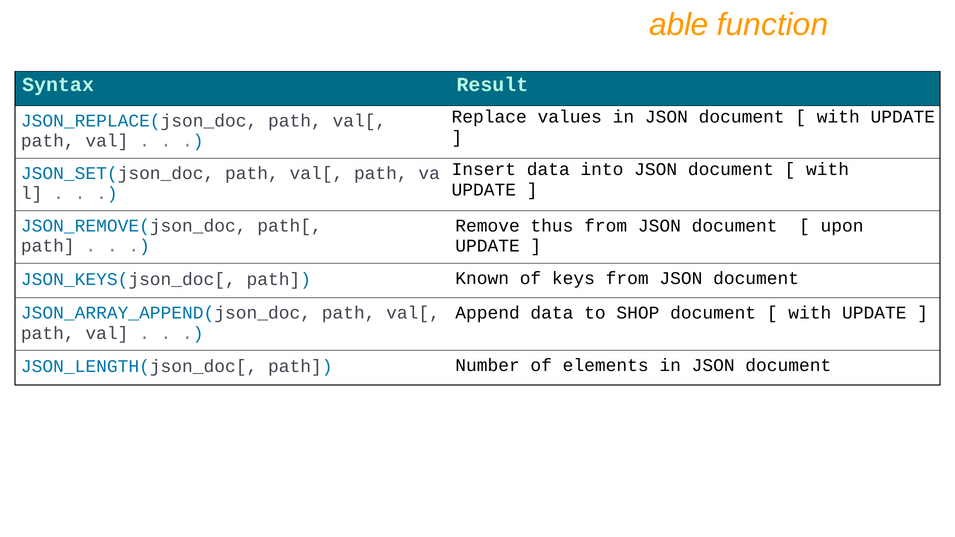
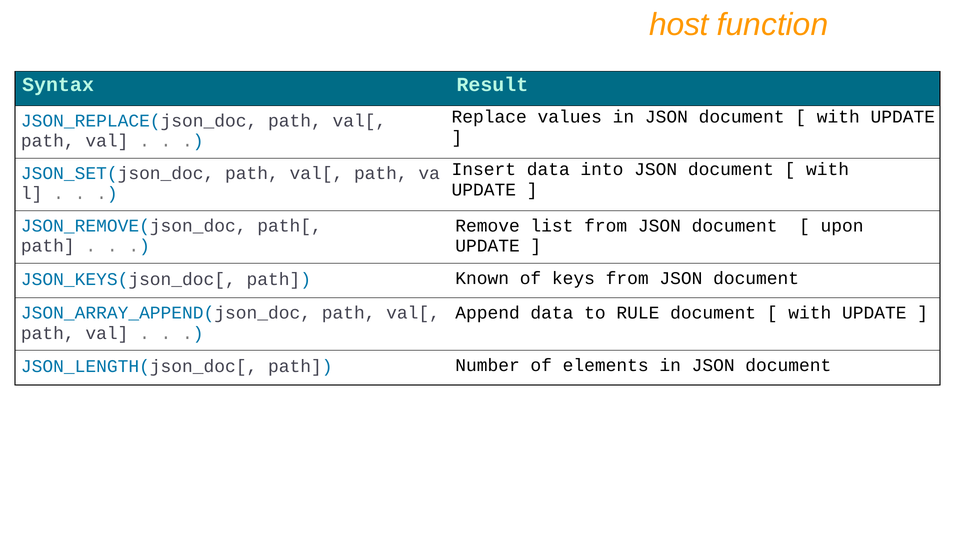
able: able -> host
thus: thus -> list
SHOP: SHOP -> RULE
